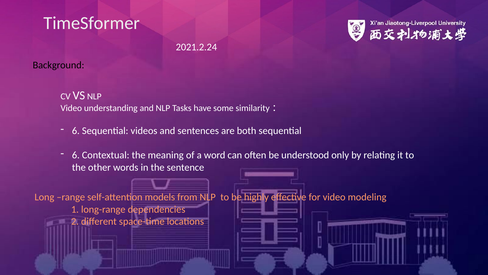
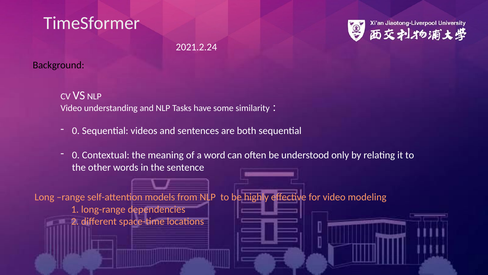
6 at (76, 131): 6 -> 0
6 at (76, 155): 6 -> 0
